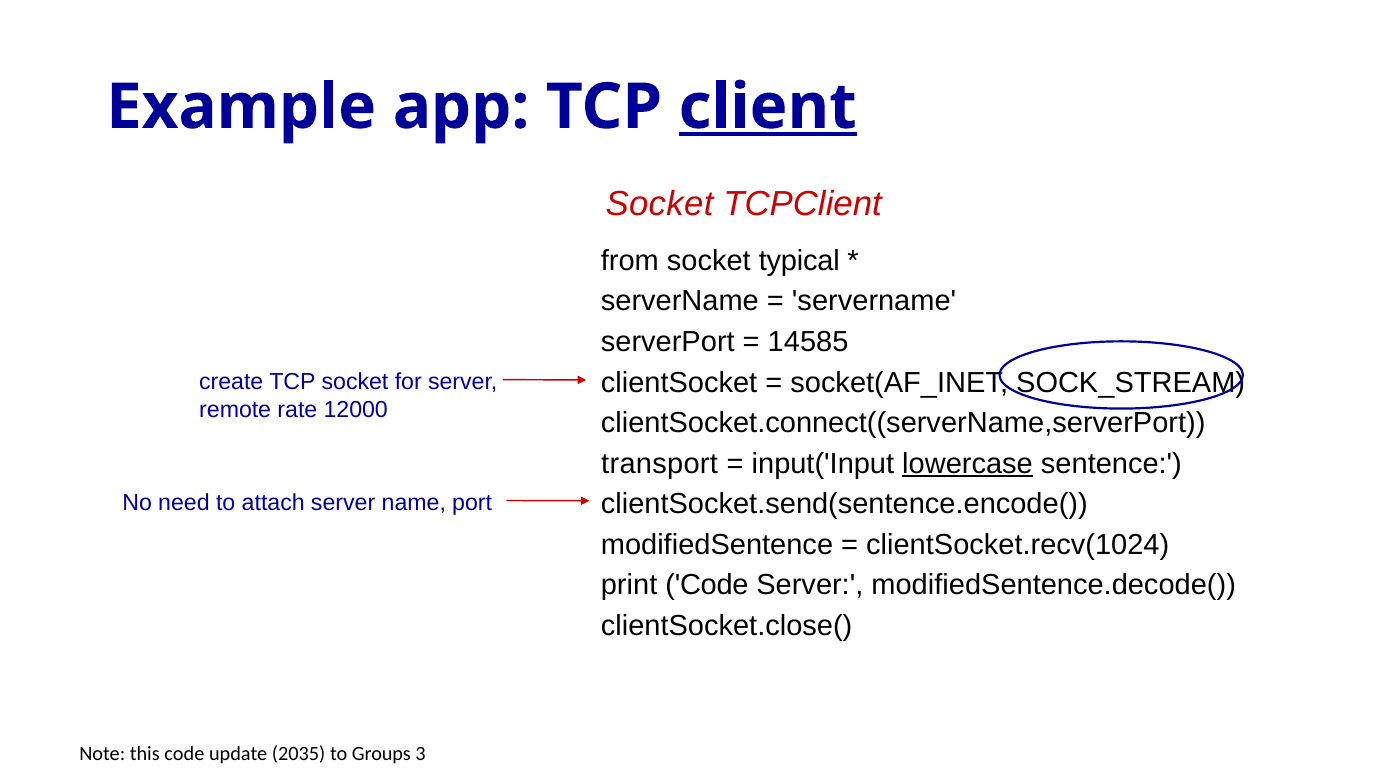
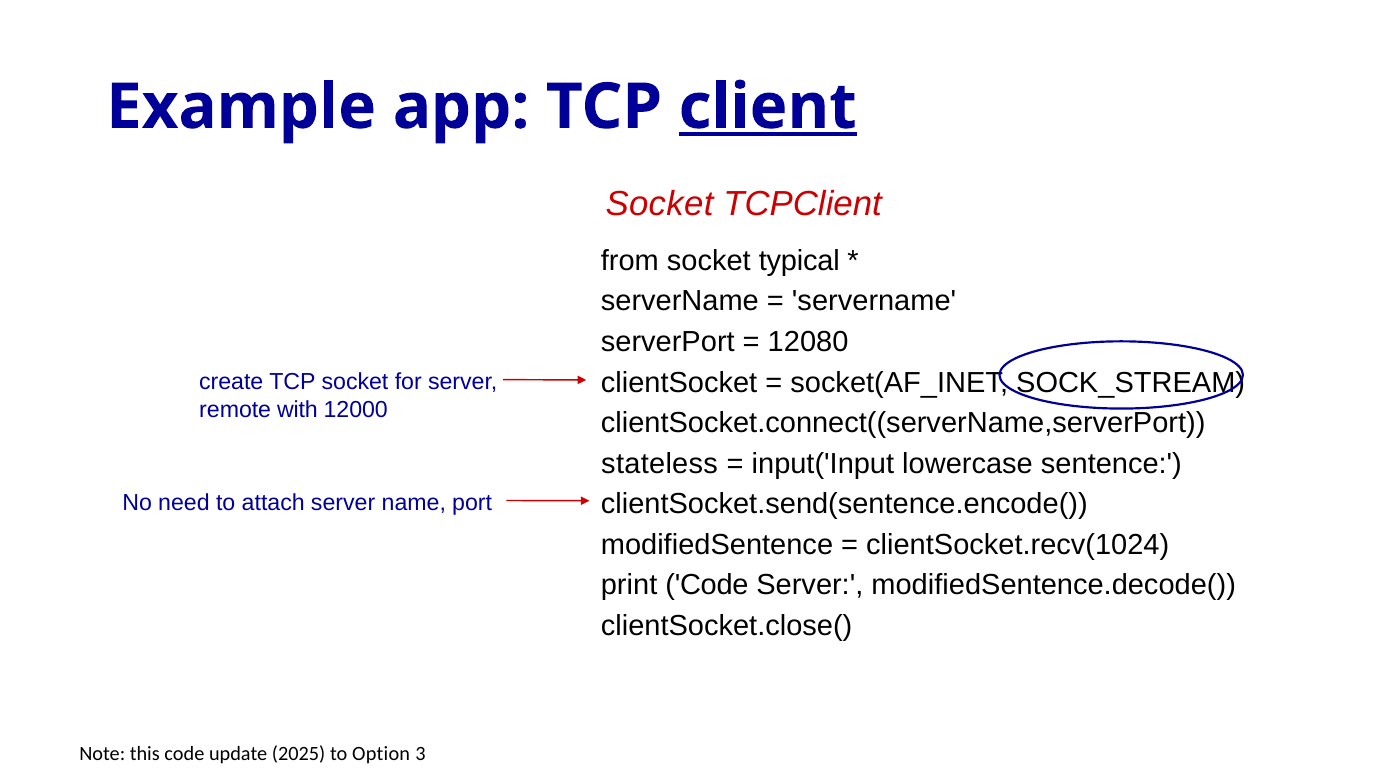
14585: 14585 -> 12080
rate: rate -> with
transport: transport -> stateless
lowercase underline: present -> none
2035: 2035 -> 2025
Groups: Groups -> Option
